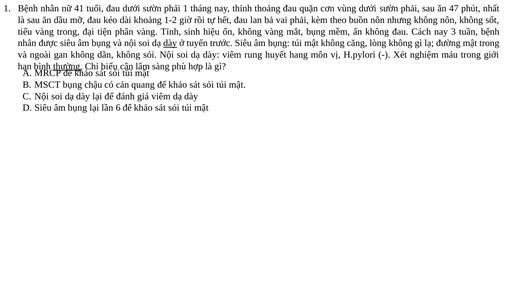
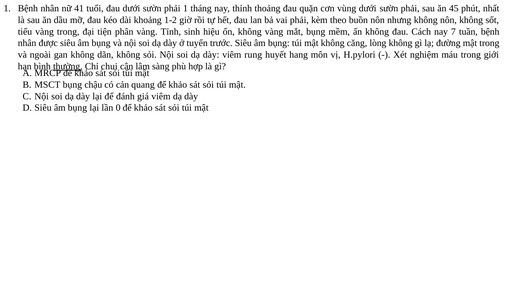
47: 47 -> 45
3: 3 -> 7
dày at (170, 43) underline: present -> none
biểu: biểu -> chui
6: 6 -> 0
